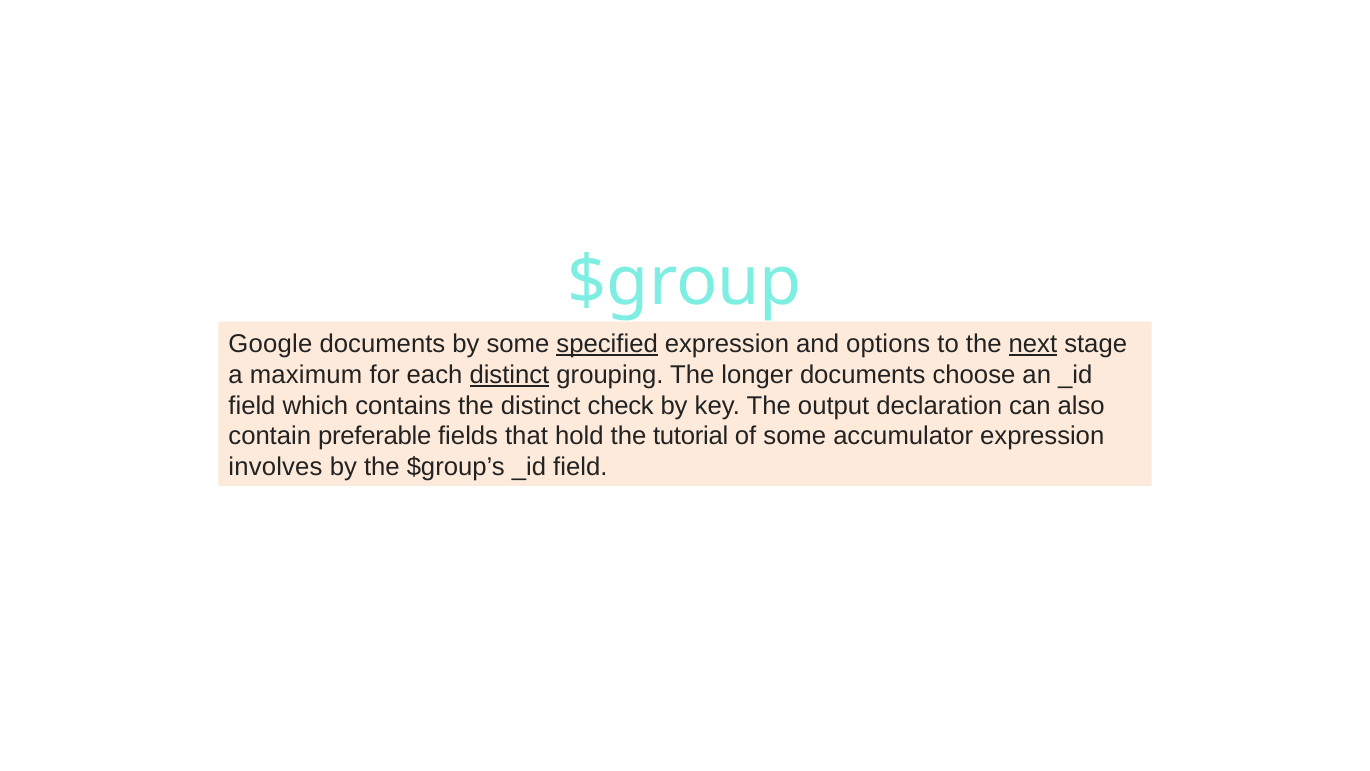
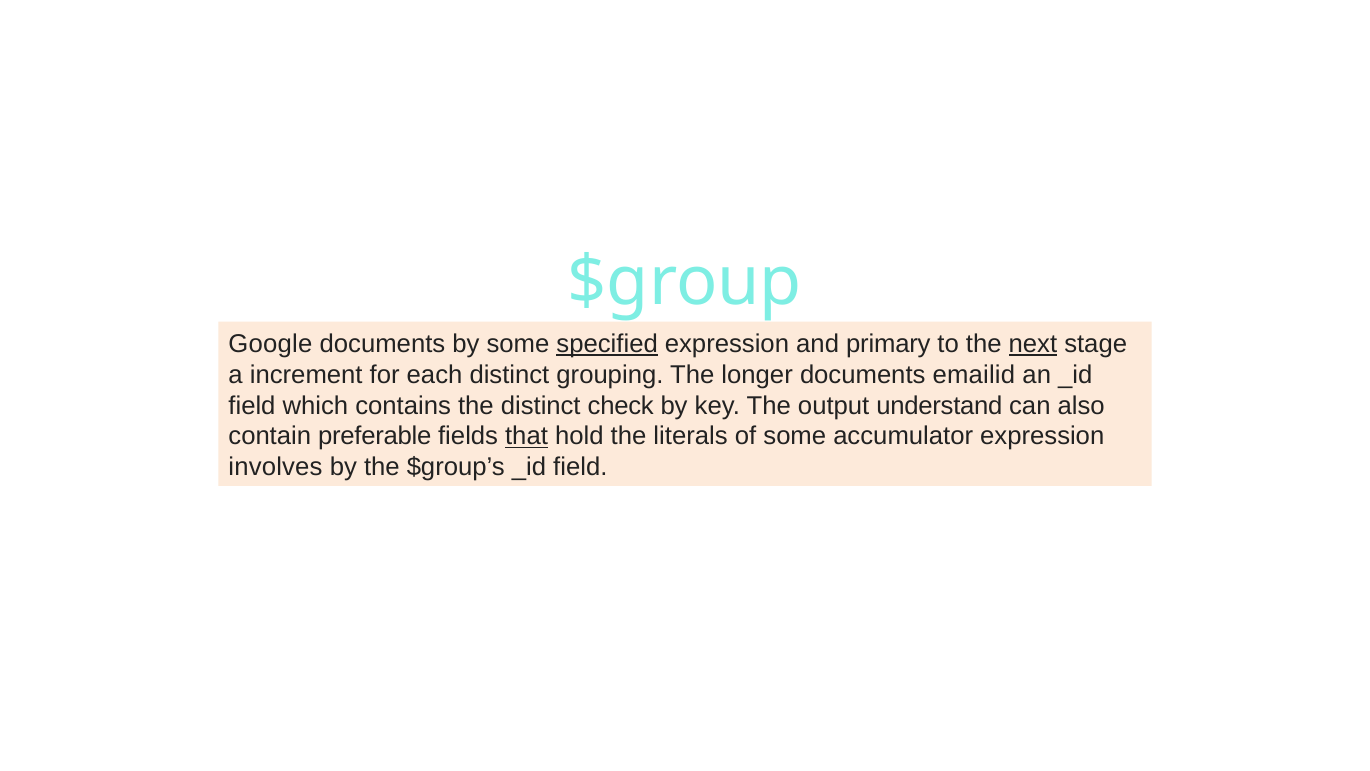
options: options -> primary
maximum: maximum -> increment
distinct at (509, 375) underline: present -> none
choose: choose -> emailid
declaration: declaration -> understand
that underline: none -> present
tutorial: tutorial -> literals
